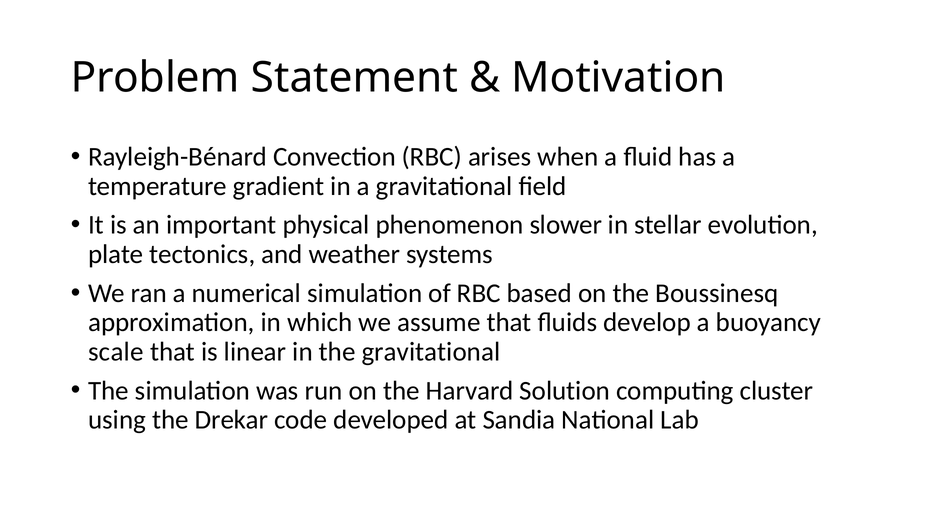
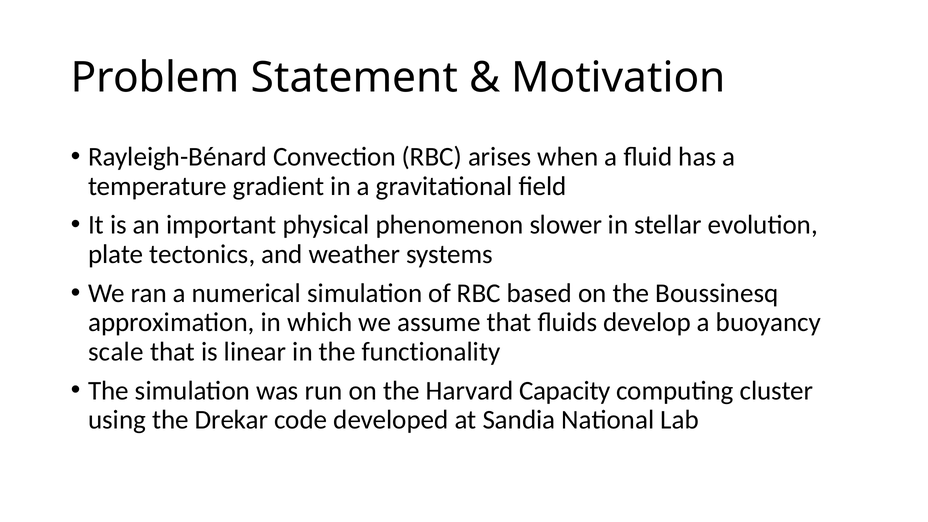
the gravitational: gravitational -> functionality
Solution: Solution -> Capacity
